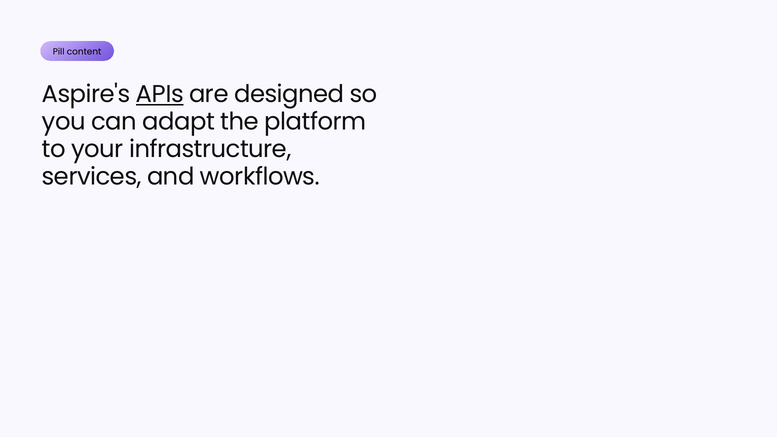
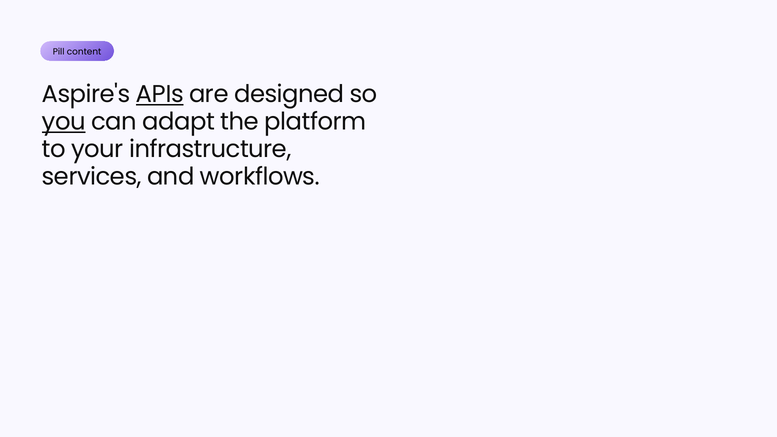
you underline: none -> present
